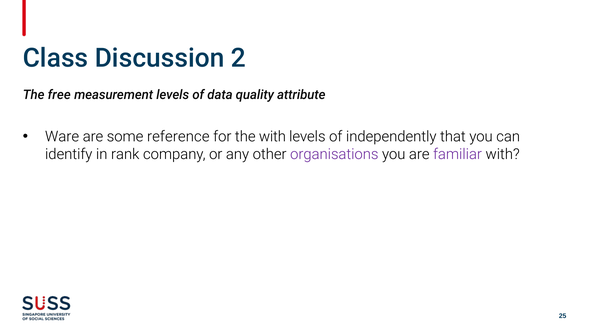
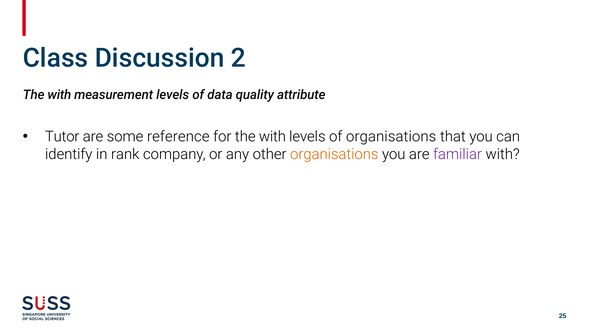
free at (59, 95): free -> with
Ware: Ware -> Tutor
of independently: independently -> organisations
organisations at (334, 154) colour: purple -> orange
